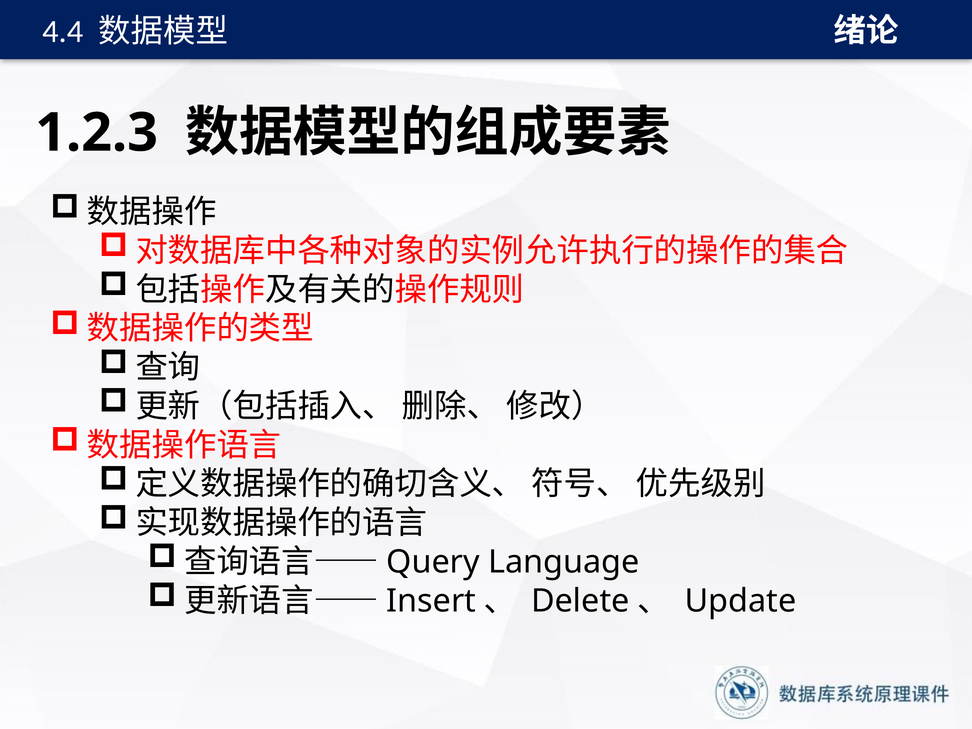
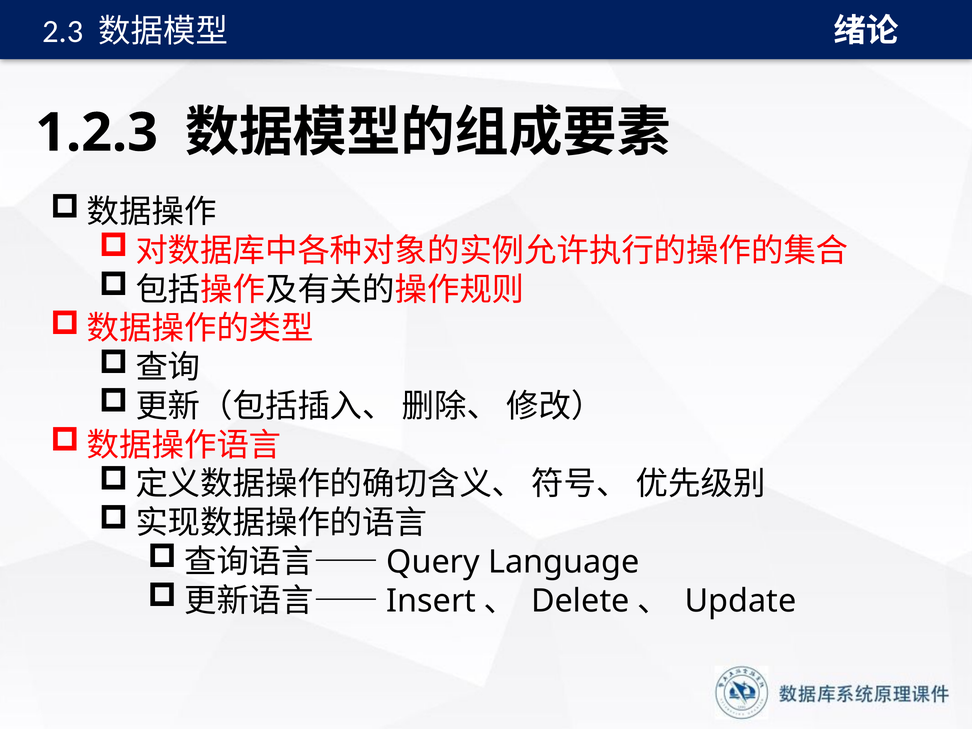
4.4: 4.4 -> 2.3
